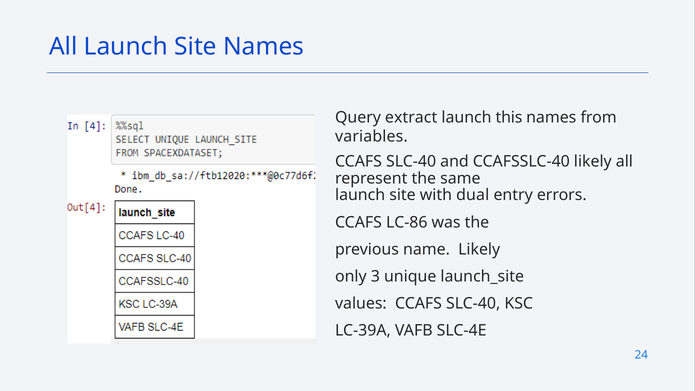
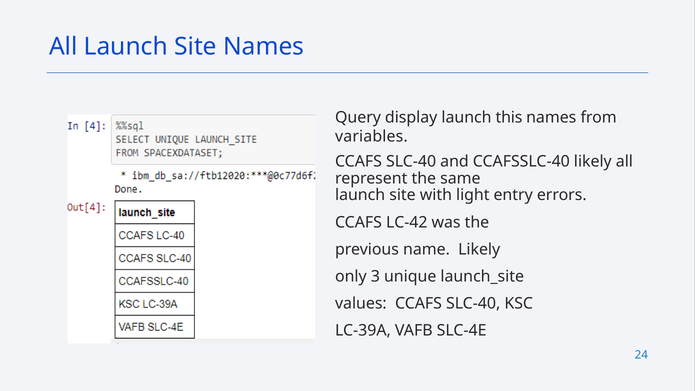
extract: extract -> display
dual: dual -> light
LC-86: LC-86 -> LC-42
